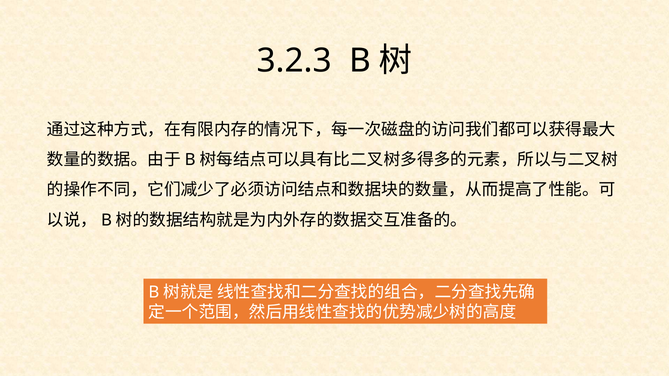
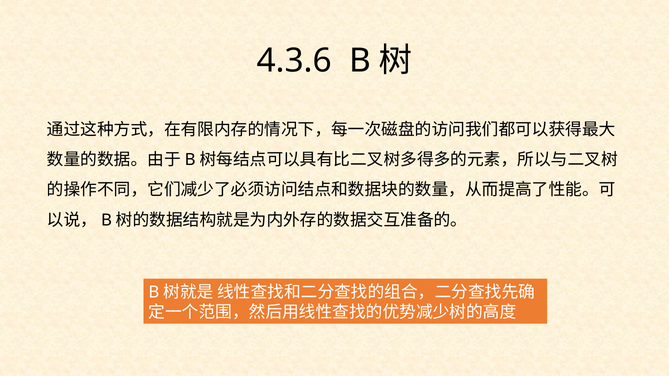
3.2.3: 3.2.3 -> 4.3.6
